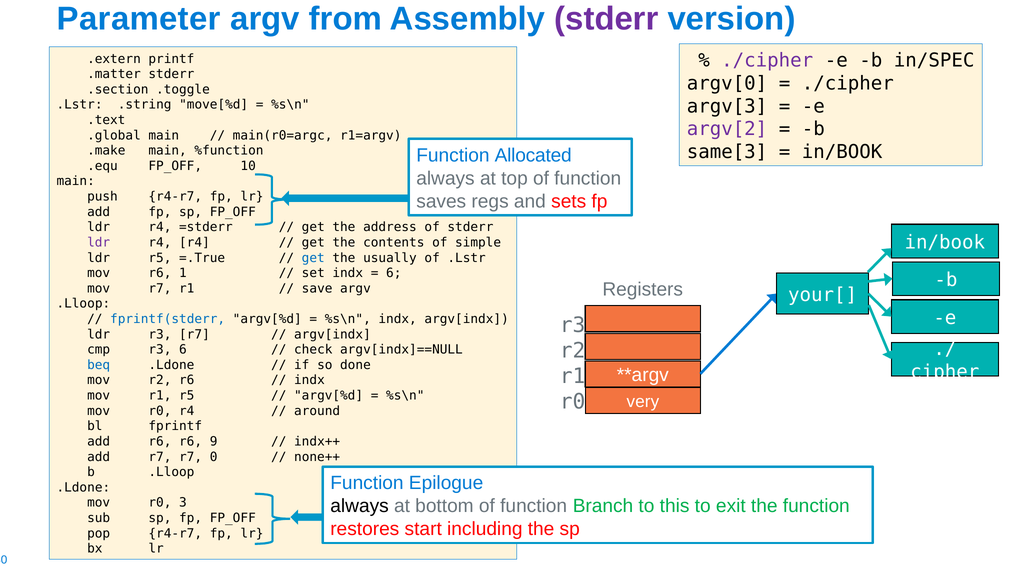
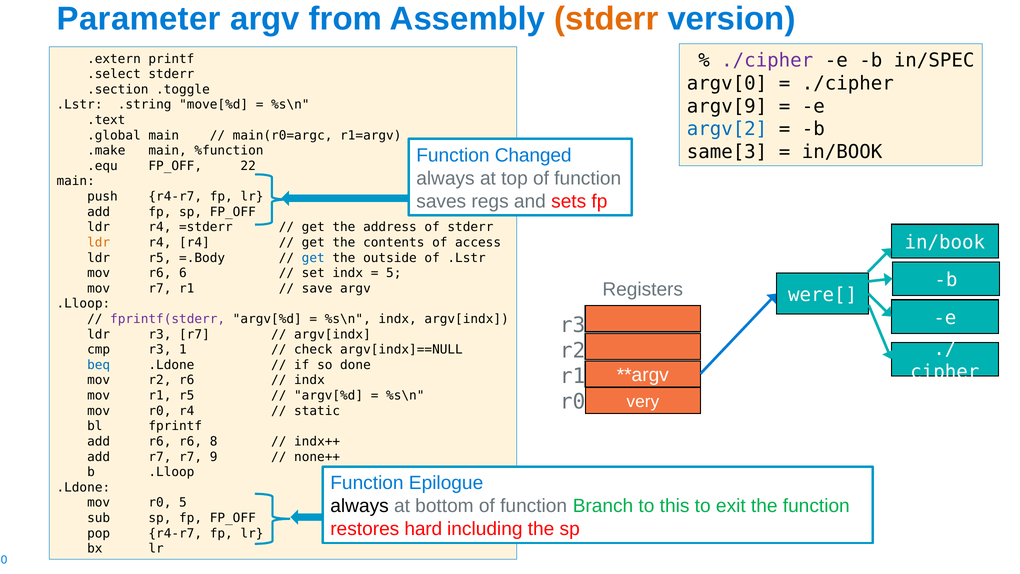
stderr at (606, 19) colour: purple -> orange
.matter: .matter -> .select
argv[3: argv[3 -> argv[9
argv[2 colour: purple -> blue
Allocated: Allocated -> Changed
10: 10 -> 22
ldr at (99, 242) colour: purple -> orange
simple: simple -> access
=.True: =.True -> =.Body
usually: usually -> outside
1: 1 -> 6
6 at (394, 273): 6 -> 5
your[: your[ -> were[
fprintf(stderr colour: blue -> purple
r3 6: 6 -> 1
around: around -> static
9: 9 -> 8
0: 0 -> 9
r0 3: 3 -> 5
start: start -> hard
